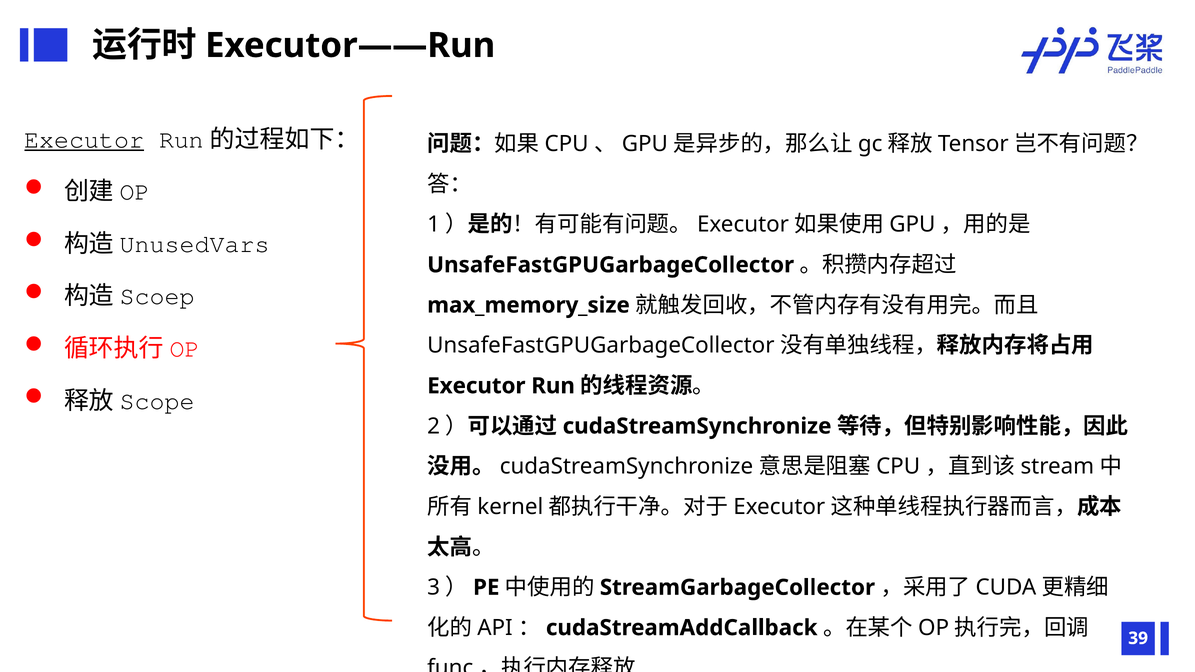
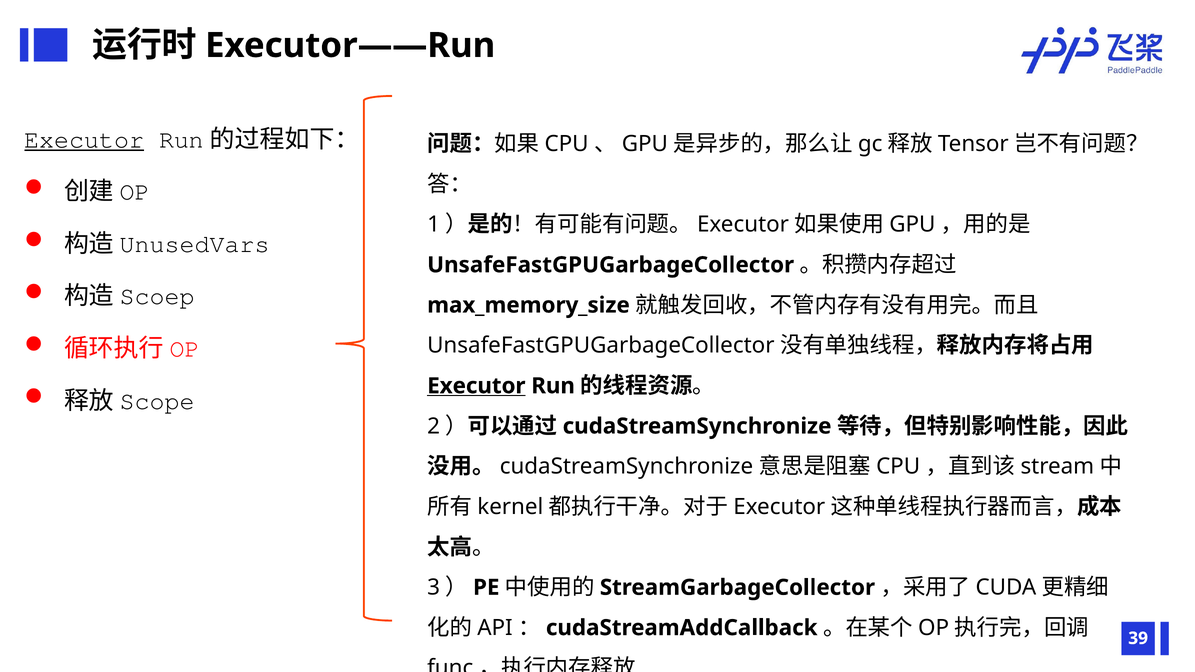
Executor at (476, 386) underline: none -> present
